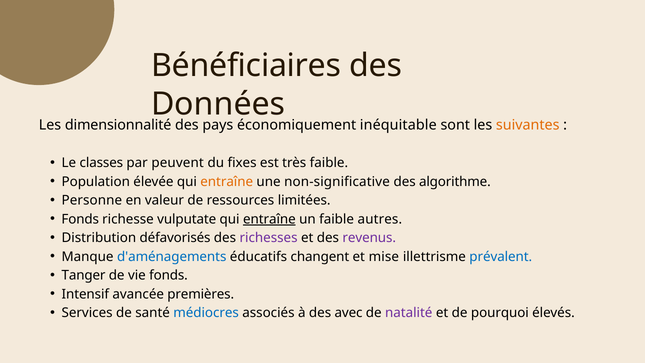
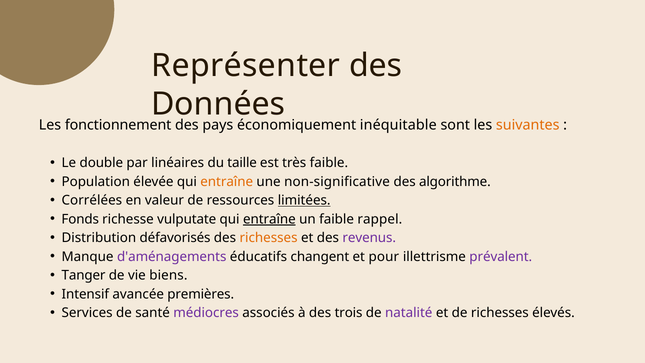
Bénéficiaires: Bénéficiaires -> Représenter
dimensionnalité: dimensionnalité -> fonctionnement
classes: classes -> double
peuvent: peuvent -> linéaires
fixes: fixes -> taille
Personne: Personne -> Corrélées
limitées underline: none -> present
autres: autres -> rappel
richesses at (269, 238) colour: purple -> orange
d'aménagements colour: blue -> purple
mise: mise -> pour
prévalent colour: blue -> purple
vie fonds: fonds -> biens
médiocres colour: blue -> purple
avec: avec -> trois
de pourquoi: pourquoi -> richesses
